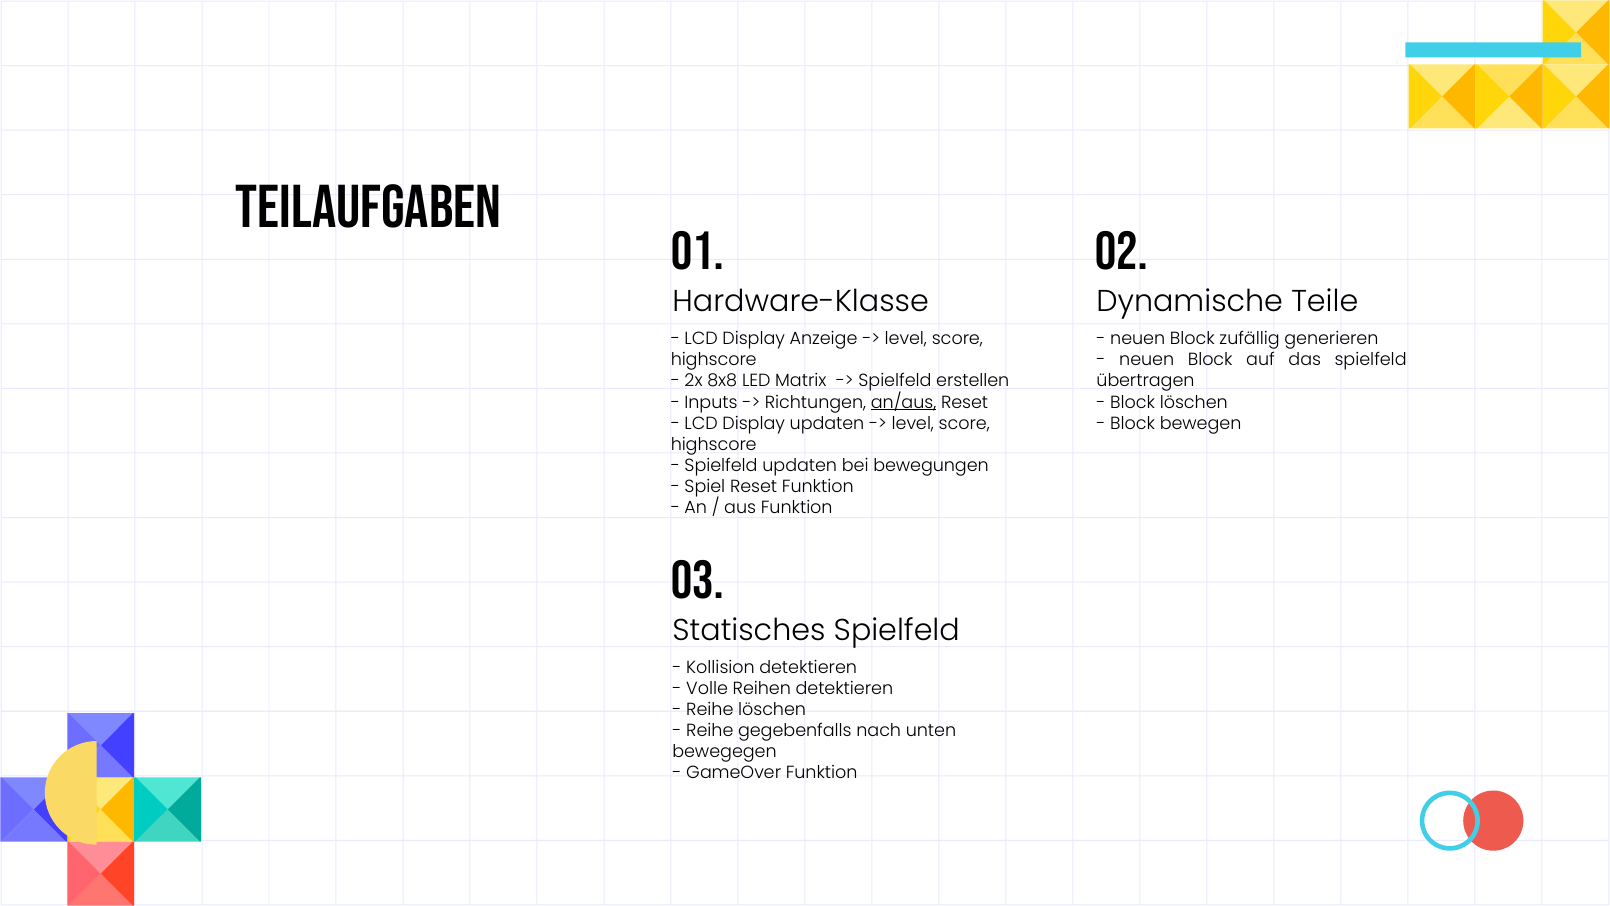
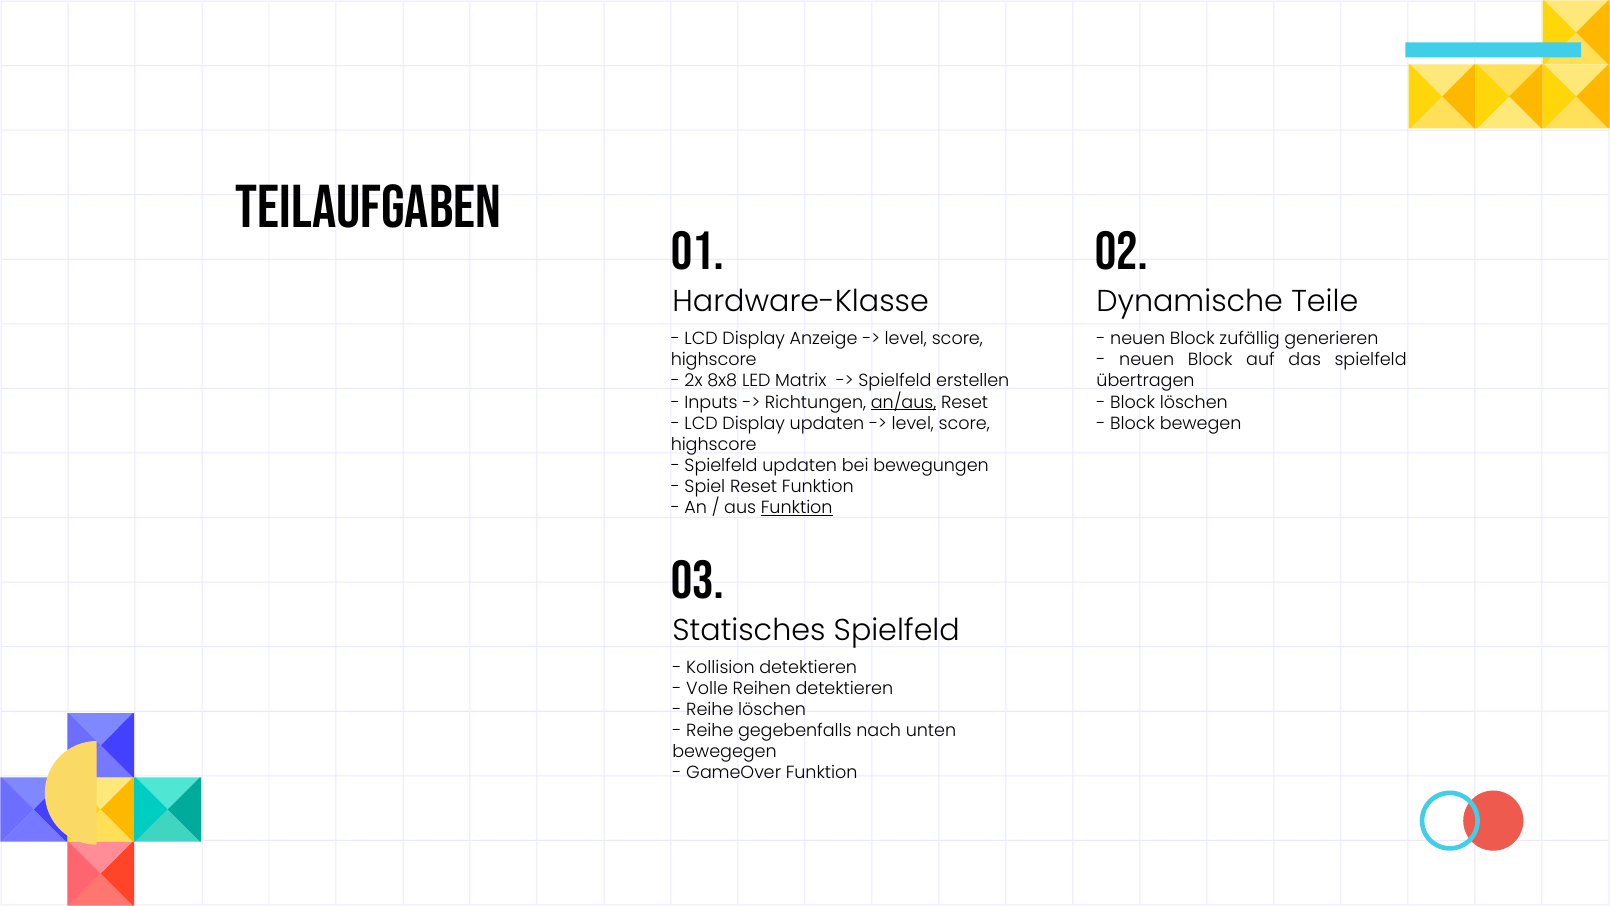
Funktion at (797, 508) underline: none -> present
